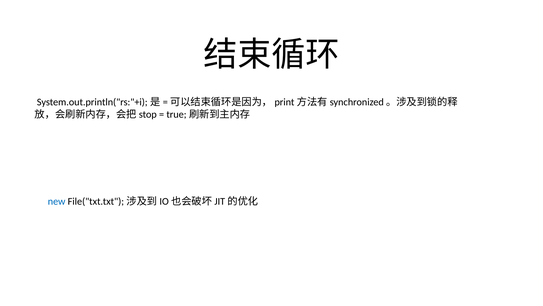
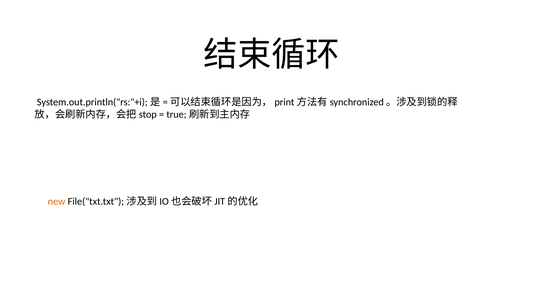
new colour: blue -> orange
